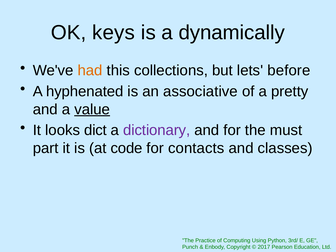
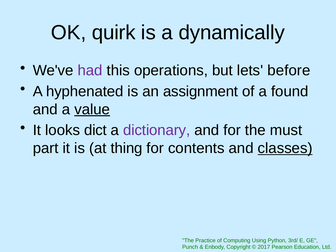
keys: keys -> quirk
had colour: orange -> purple
collections: collections -> operations
associative: associative -> assignment
pretty: pretty -> found
code: code -> thing
contacts: contacts -> contents
classes underline: none -> present
